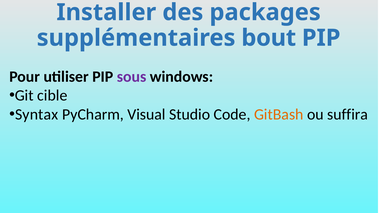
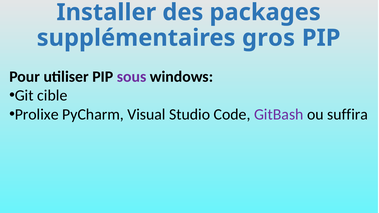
bout: bout -> gros
Syntax: Syntax -> Prolixe
GitBash colour: orange -> purple
